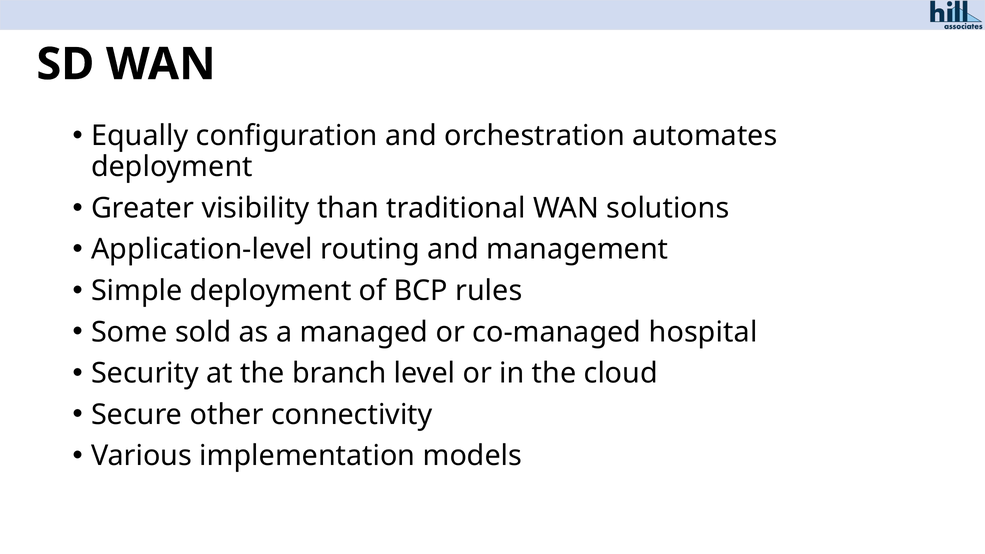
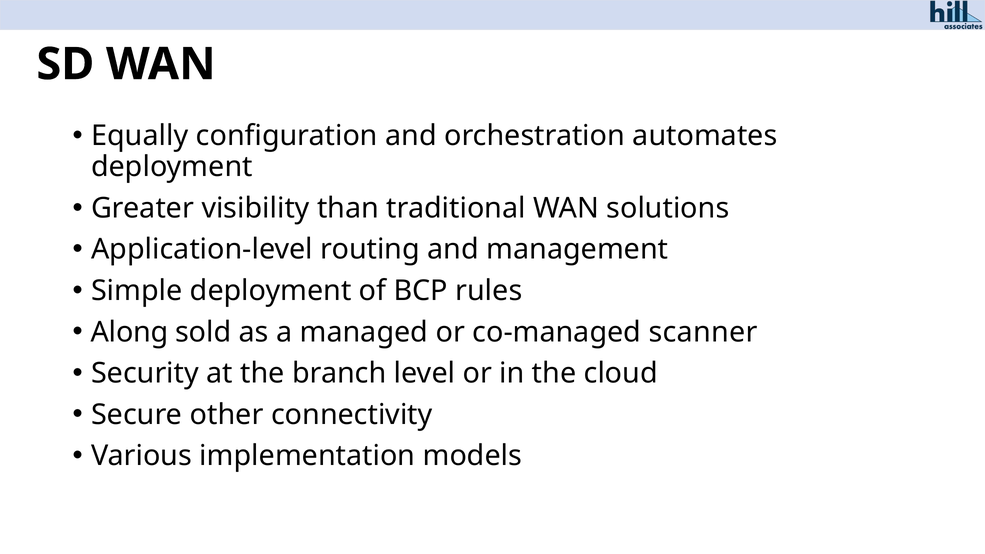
Some: Some -> Along
hospital: hospital -> scanner
